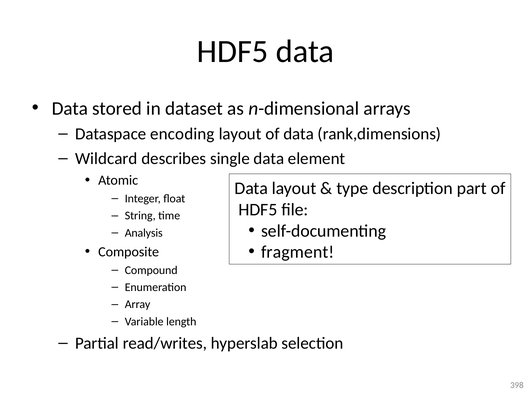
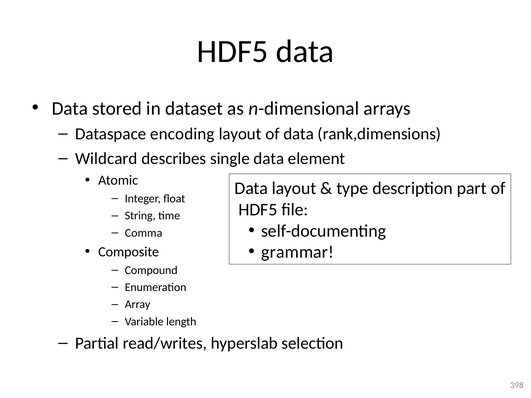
Analysis: Analysis -> Comma
fragment: fragment -> grammar
